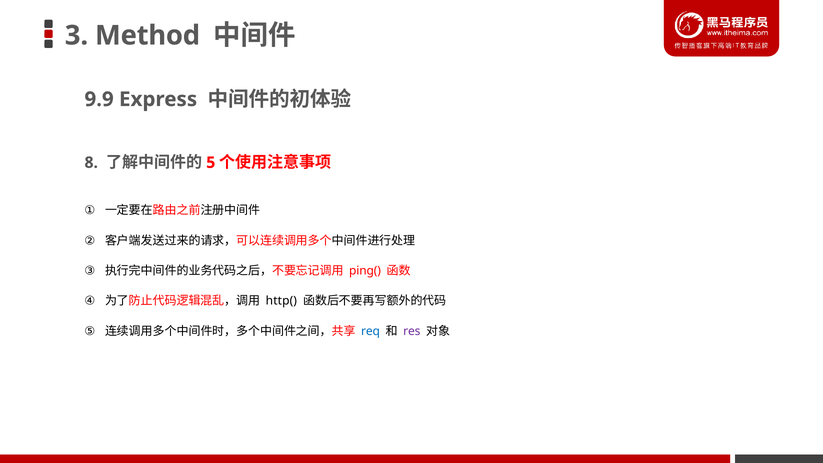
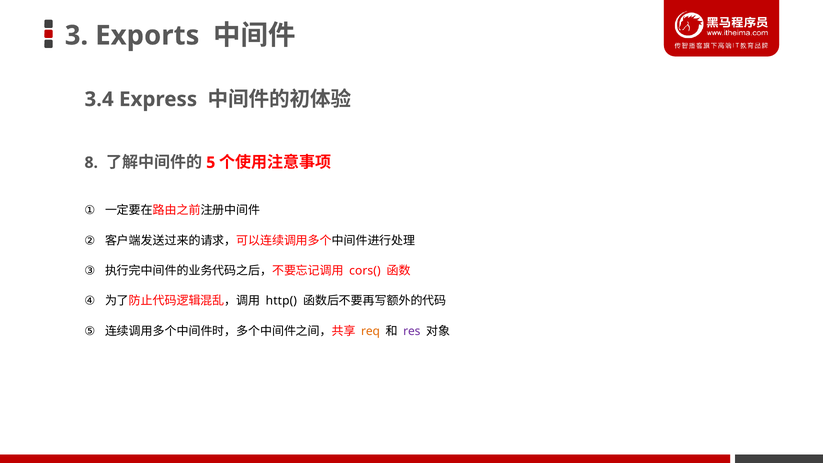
Method: Method -> Exports
9.9: 9.9 -> 3.4
ping(: ping( -> cors(
req colour: blue -> orange
